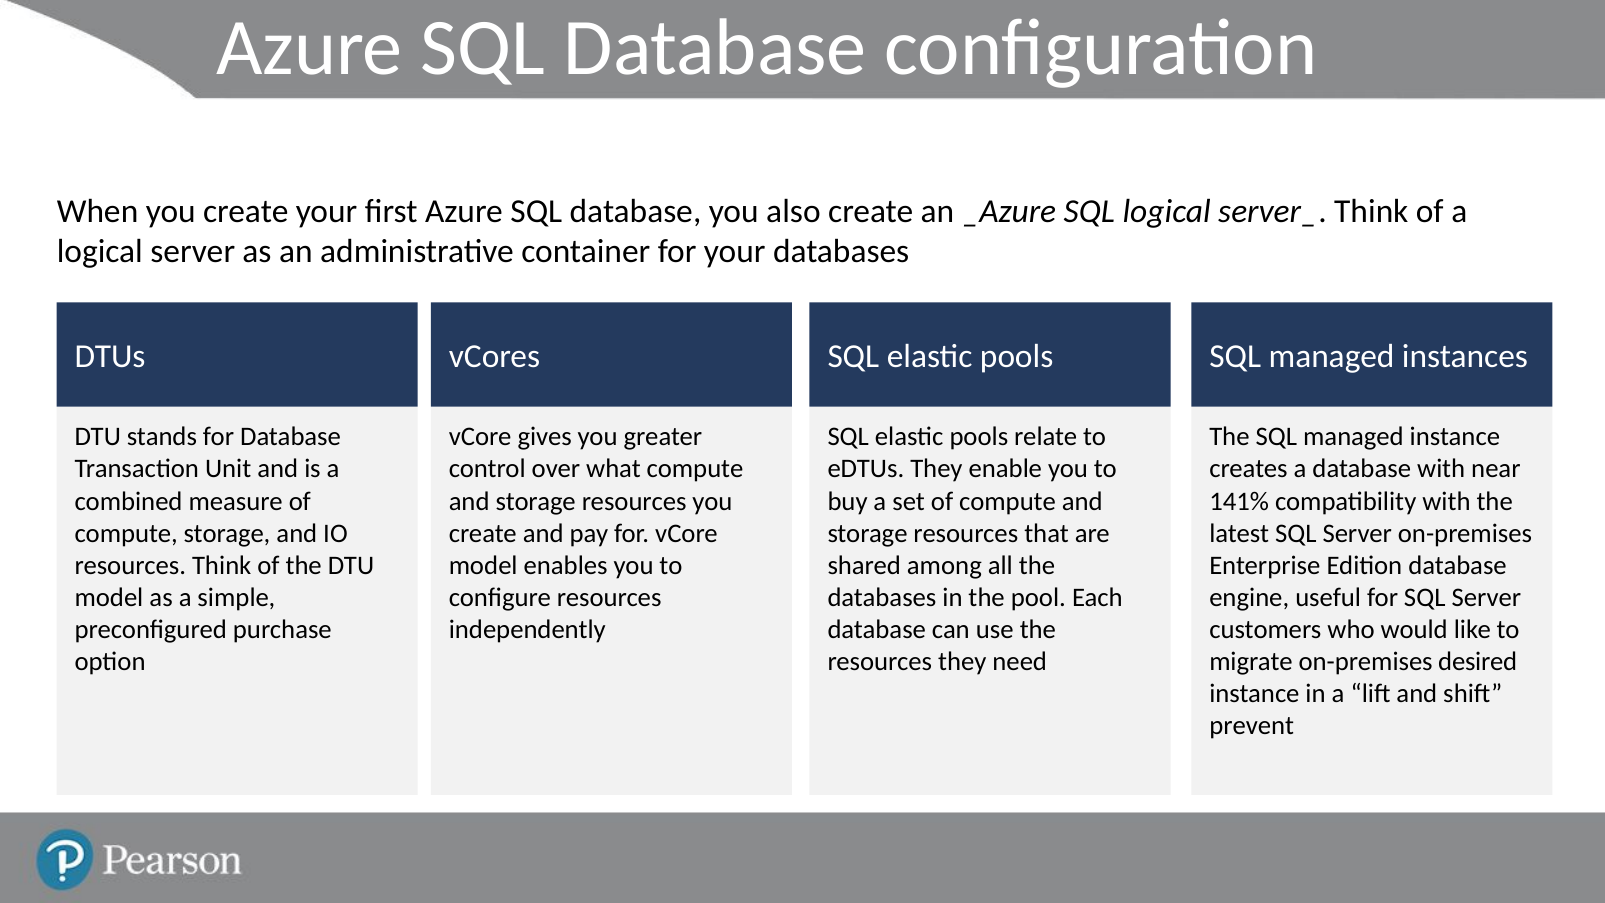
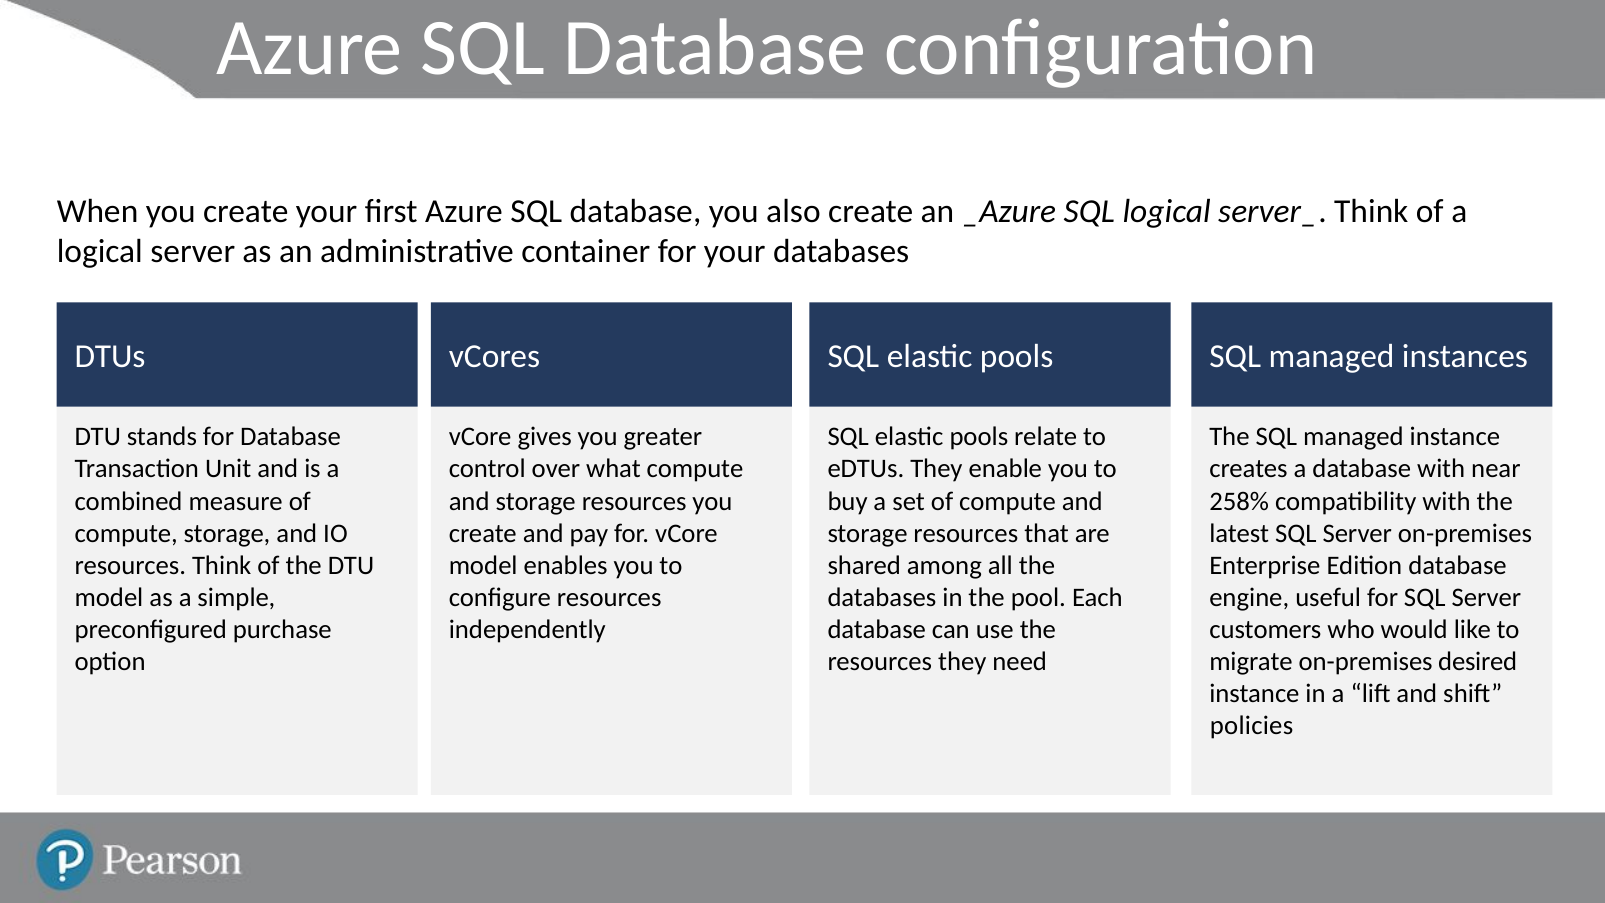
141%: 141% -> 258%
prevent: prevent -> policies
